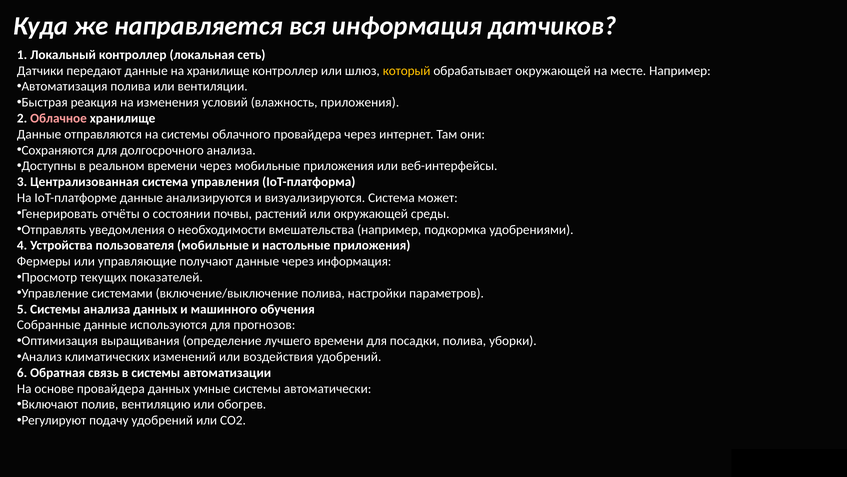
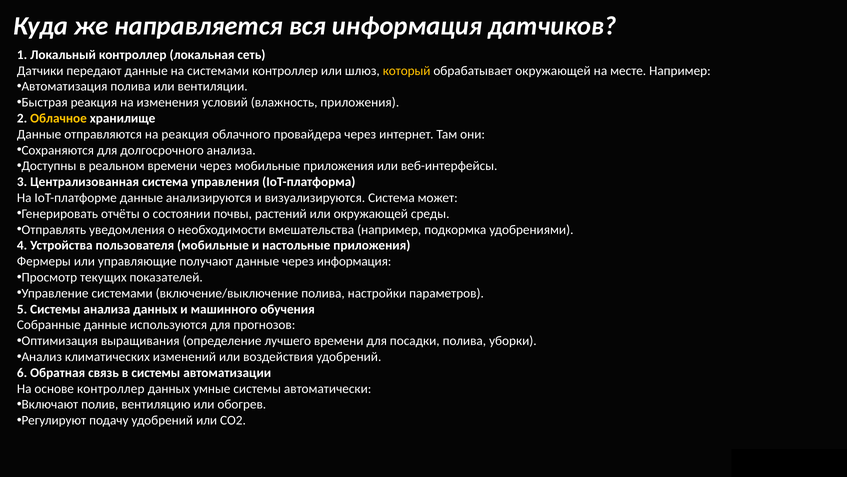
на хранилище: хранилище -> системами
Облачное colour: pink -> yellow
на системы: системы -> реакция
основе провайдера: провайдера -> контроллер
